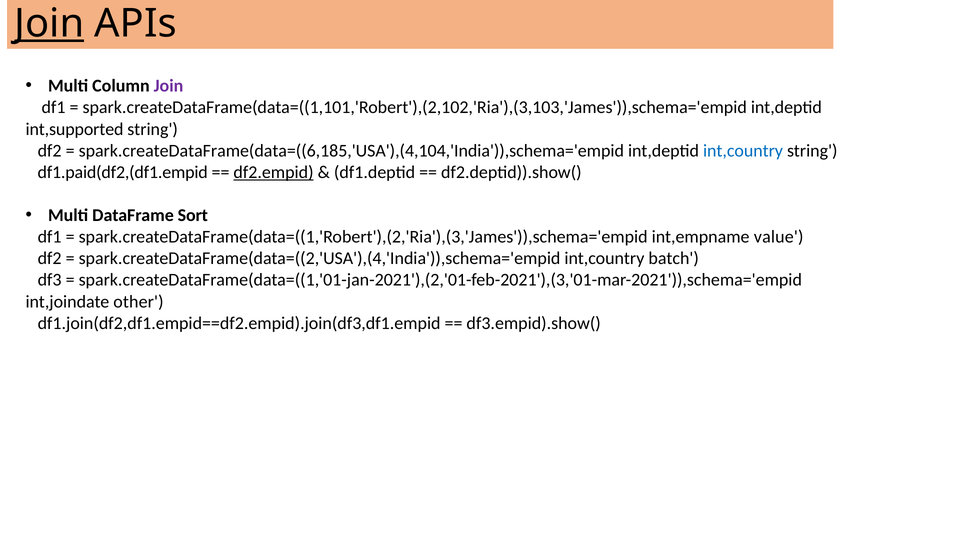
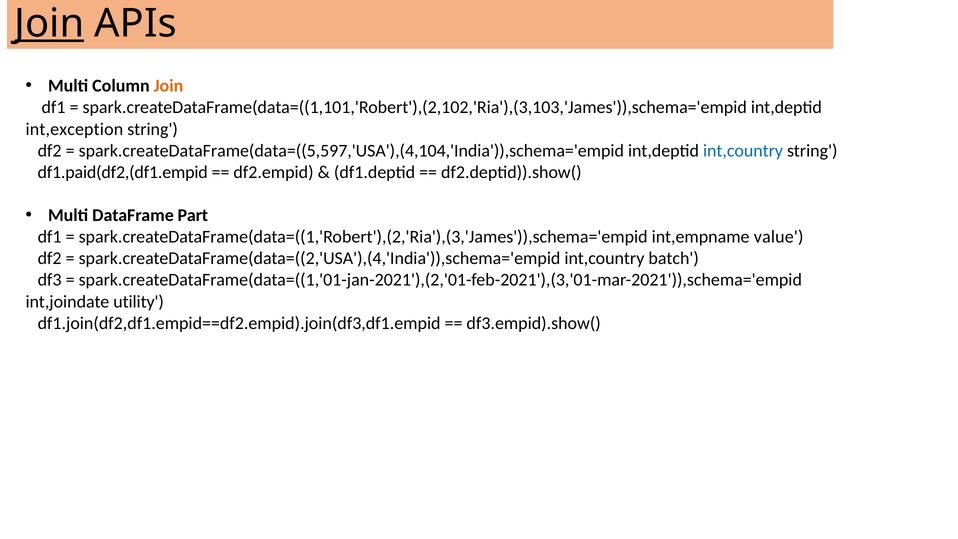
Join at (168, 86) colour: purple -> orange
int,supported: int,supported -> int,exception
spark.createDataFrame(data=((6,185,'USA'),(4,104,'India')),schema='empid: spark.createDataFrame(data=((6,185,'USA'),(4,104,'India')),schema='empid -> spark.createDataFrame(data=((5,597,'USA'),(4,104,'India')),schema='empid
df2.empid underline: present -> none
Sort: Sort -> Part
other: other -> utility
